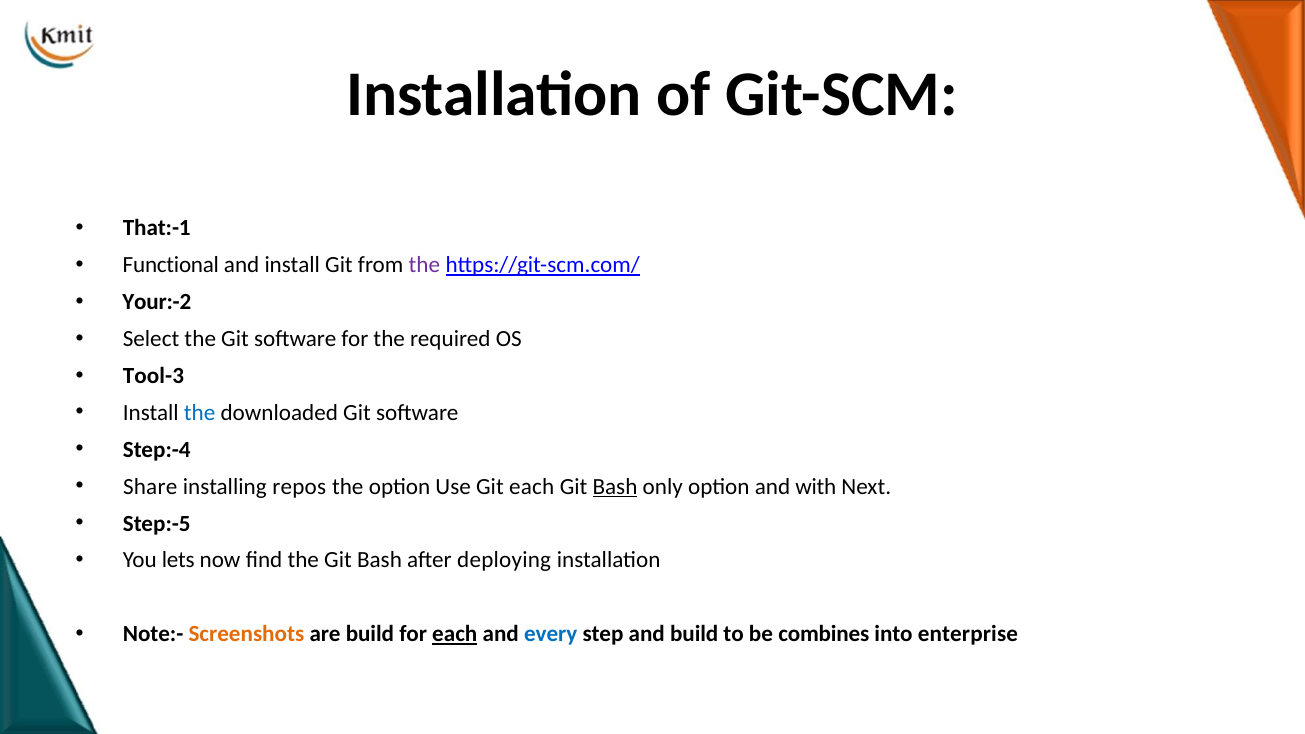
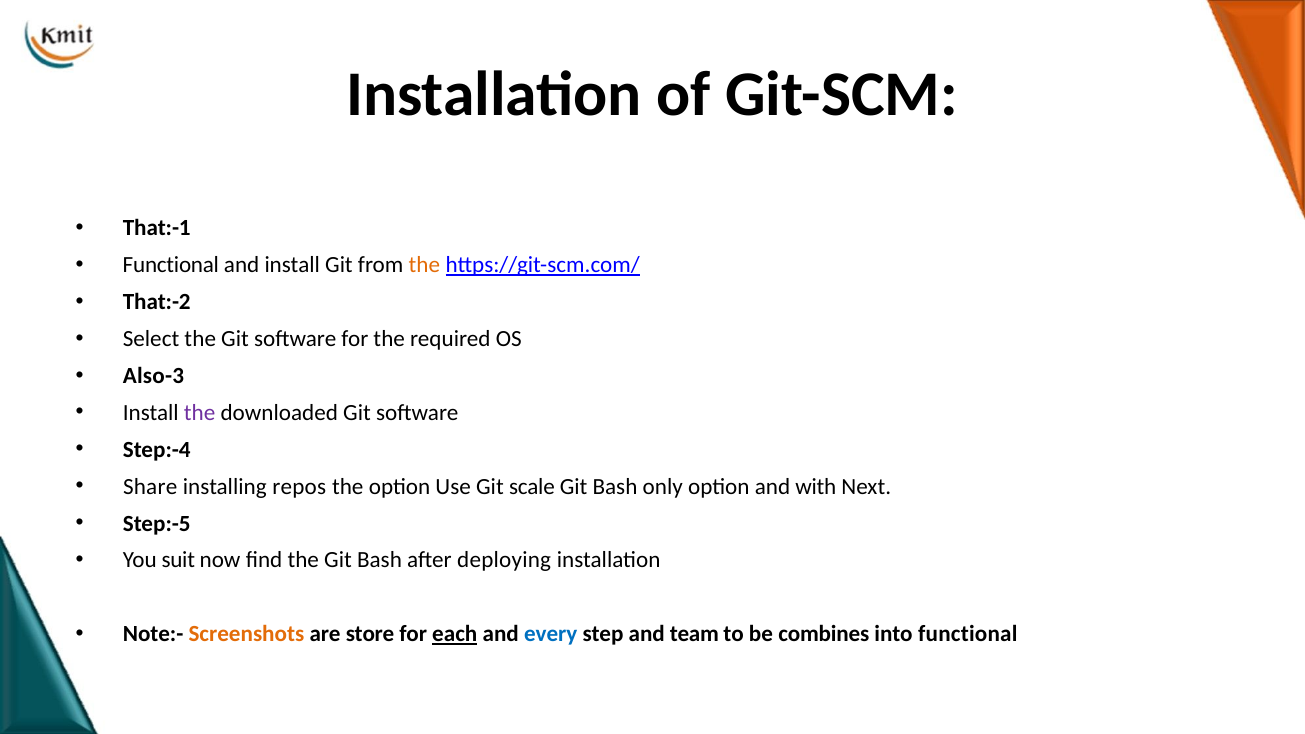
the at (424, 265) colour: purple -> orange
Your:-2: Your:-2 -> That:-2
Tool-3: Tool-3 -> Also-3
the at (200, 413) colour: blue -> purple
Git each: each -> scale
Bash at (615, 487) underline: present -> none
lets: lets -> suit
are build: build -> store
and build: build -> team
into enterprise: enterprise -> functional
